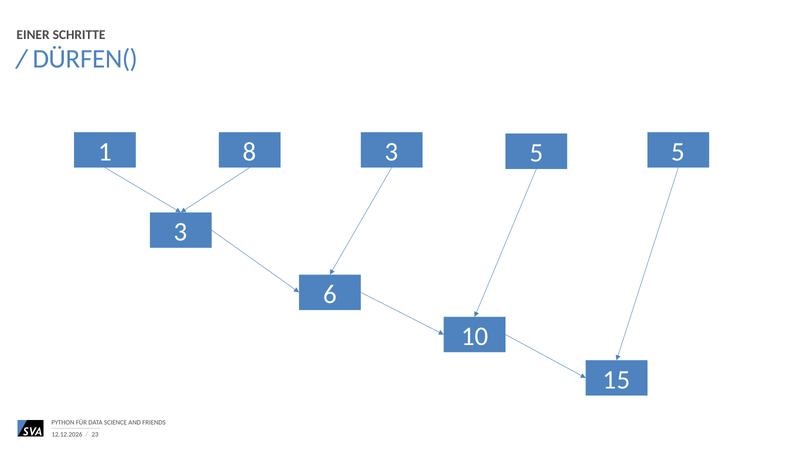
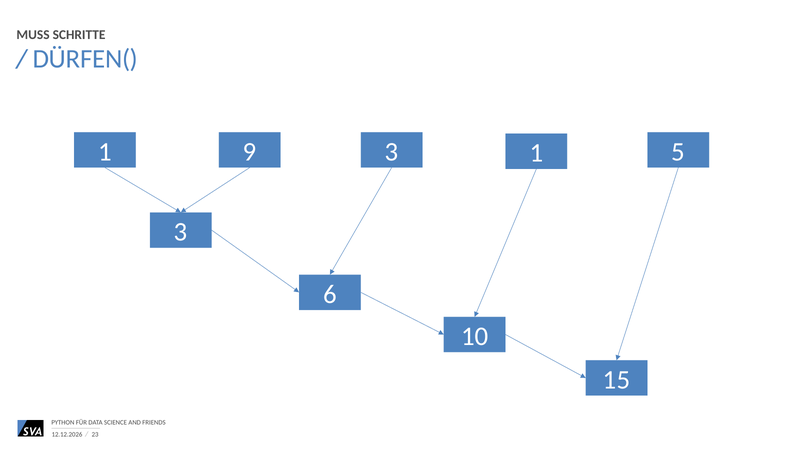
EINER: EINER -> MUSS
8: 8 -> 9
3 5: 5 -> 1
